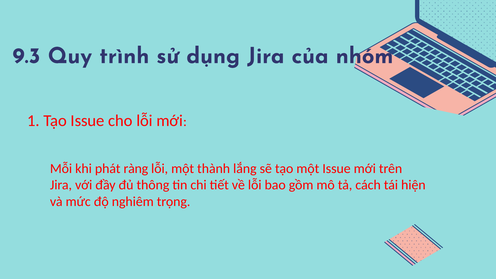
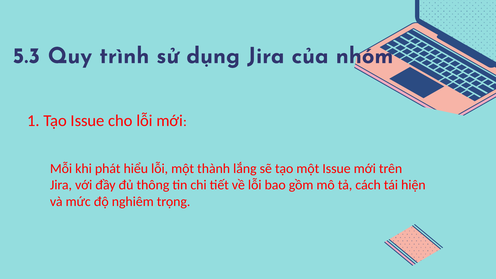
9.3: 9.3 -> 5.3
ràng: ràng -> hiểu
